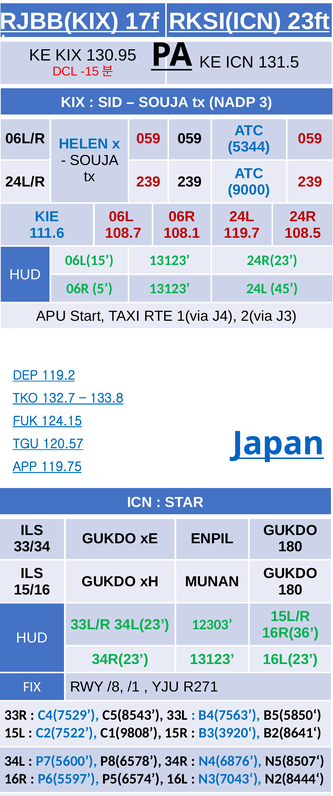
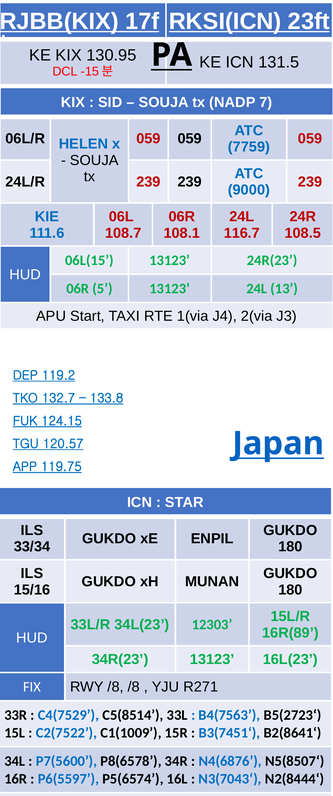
3: 3 -> 7
5344: 5344 -> 7759
119.7: 119.7 -> 116.7
45: 45 -> 13
16R(36: 16R(36 -> 16R(89
/8 /1: /1 -> /8
C5(8543: C5(8543 -> C5(8514
B5(5850‘: B5(5850‘ -> B5(2723‘
C1(9808: C1(9808 -> C1(1009
B3(3920‘: B3(3920‘ -> B3(7451‘
